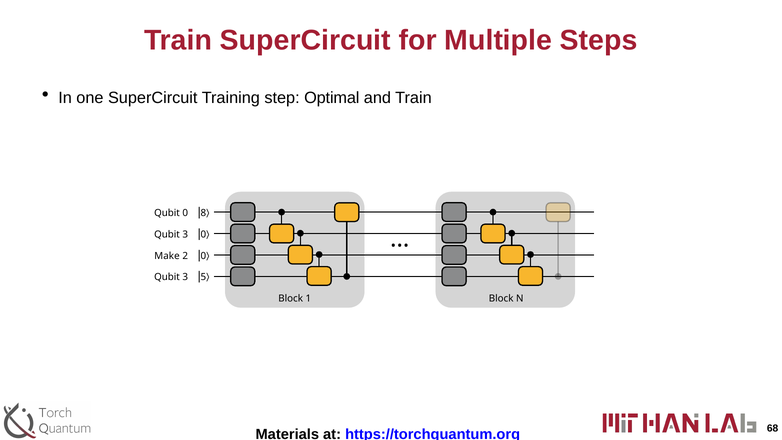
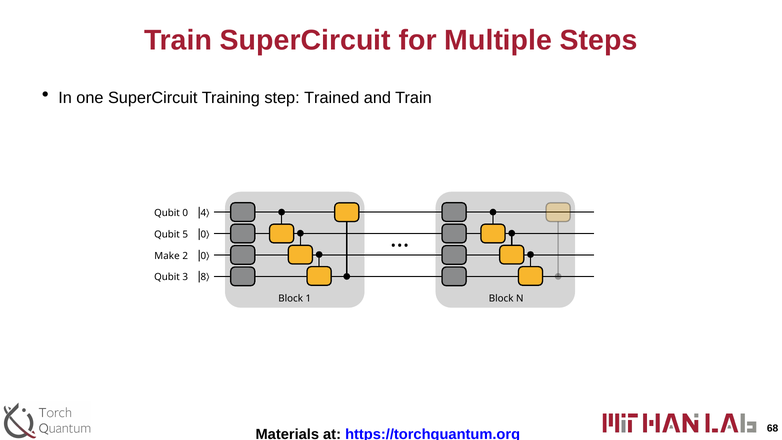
Optimal: Optimal -> Trained
8: 8 -> 4
3 at (185, 234): 3 -> 5
5: 5 -> 8
